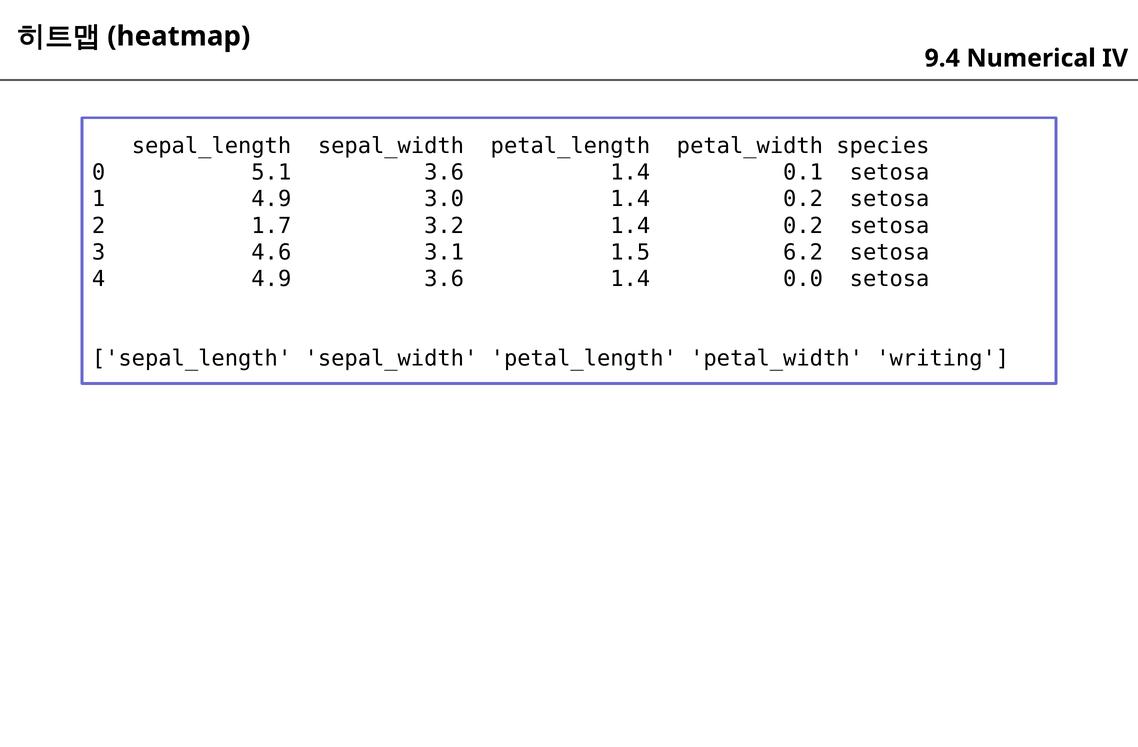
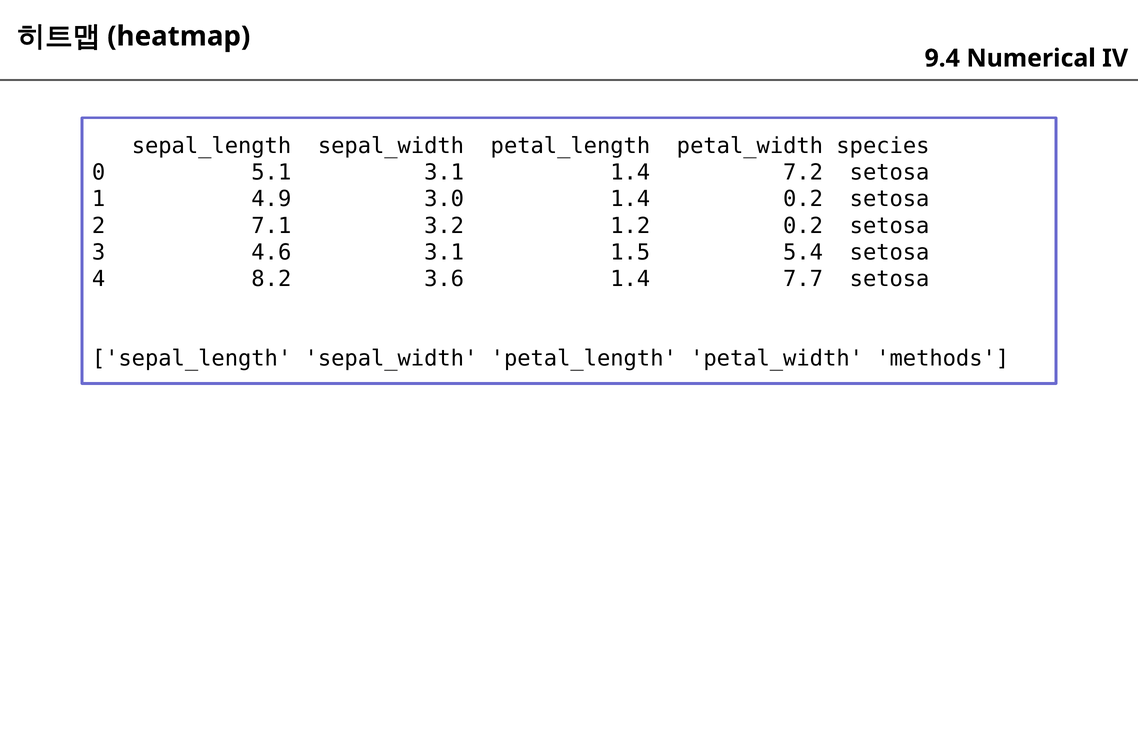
5.1 3.6: 3.6 -> 3.1
0.1: 0.1 -> 7.2
1.7: 1.7 -> 7.1
3.2 1.4: 1.4 -> 1.2
6.2: 6.2 -> 5.4
4 4.9: 4.9 -> 8.2
0.0: 0.0 -> 7.7
writing: writing -> methods
